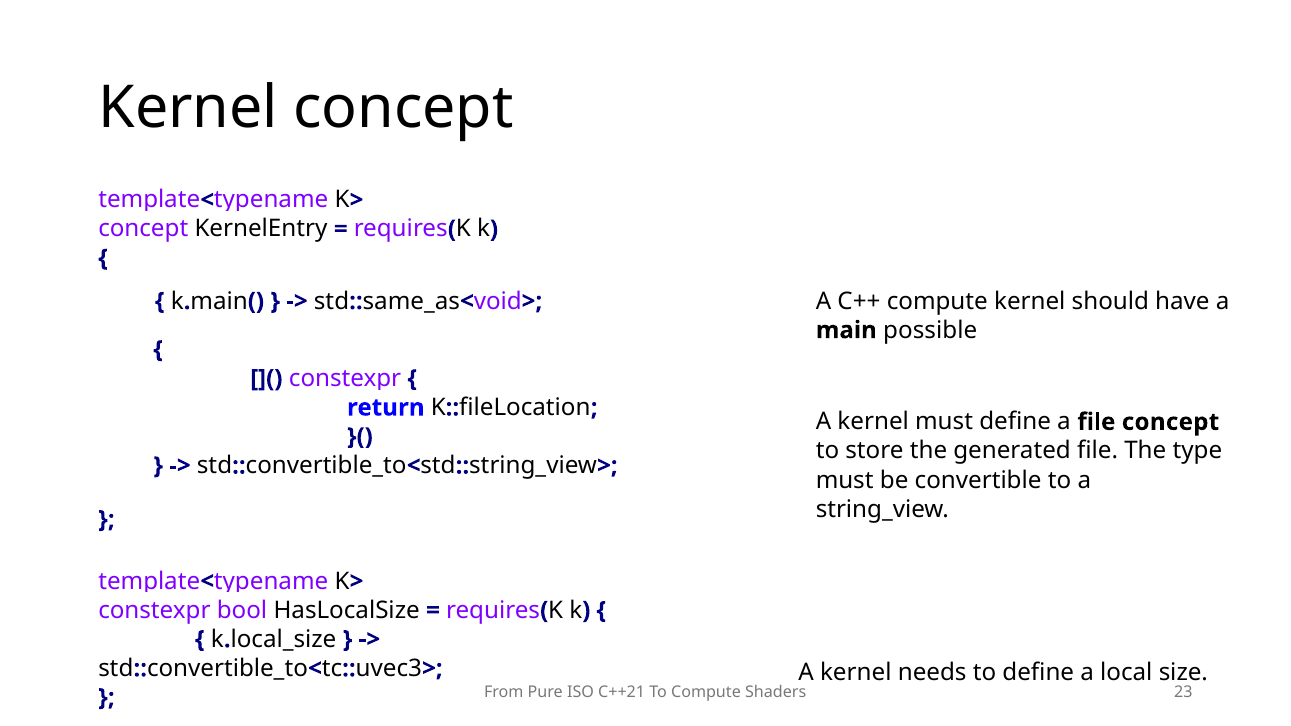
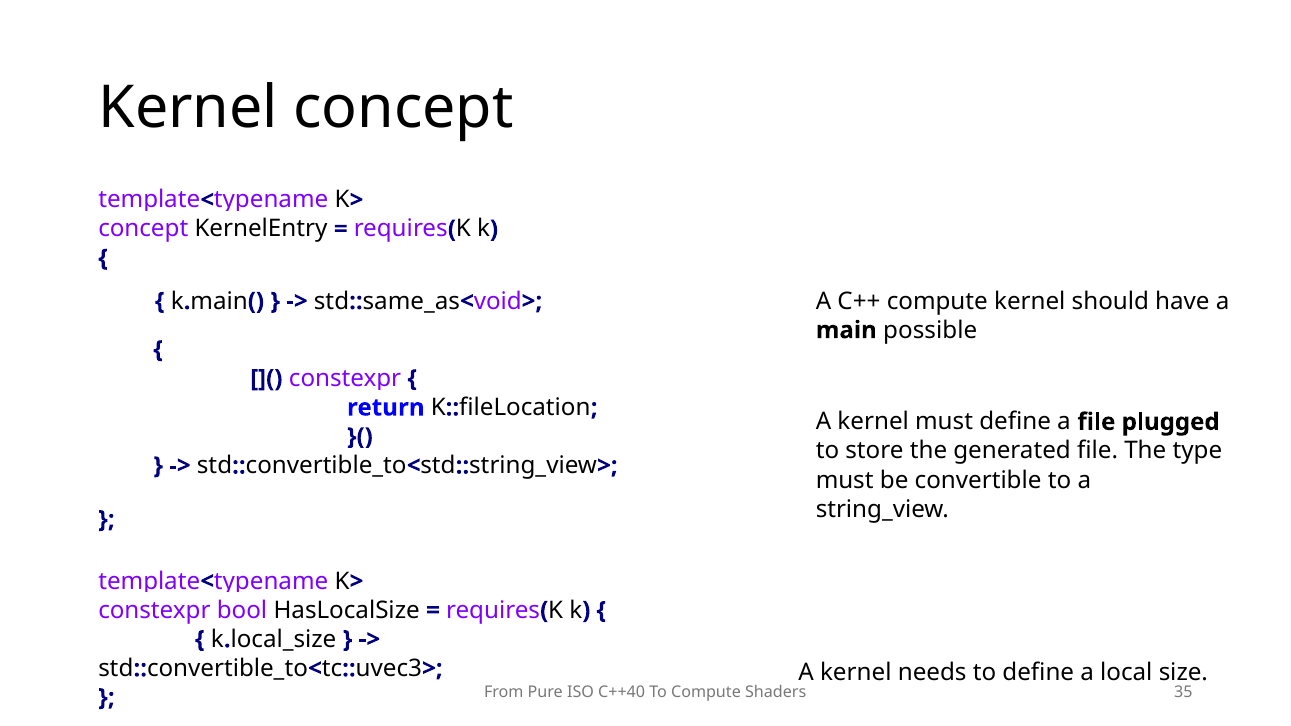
file concept: concept -> plugged
C++21: C++21 -> C++40
23: 23 -> 35
